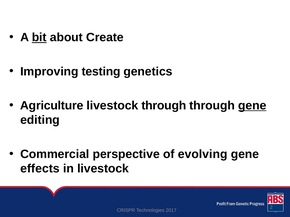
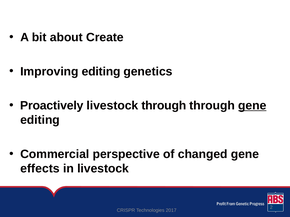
bit underline: present -> none
Improving testing: testing -> editing
Agriculture: Agriculture -> Proactively
evolving: evolving -> changed
